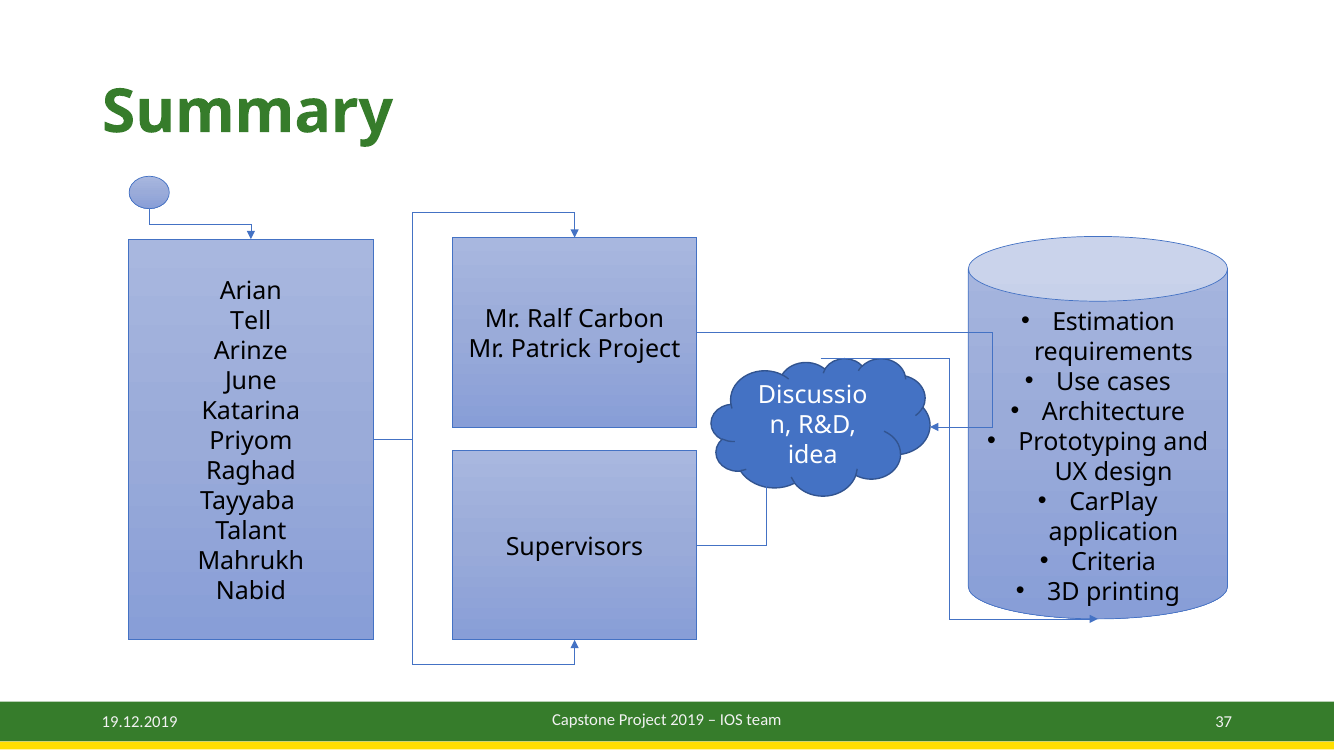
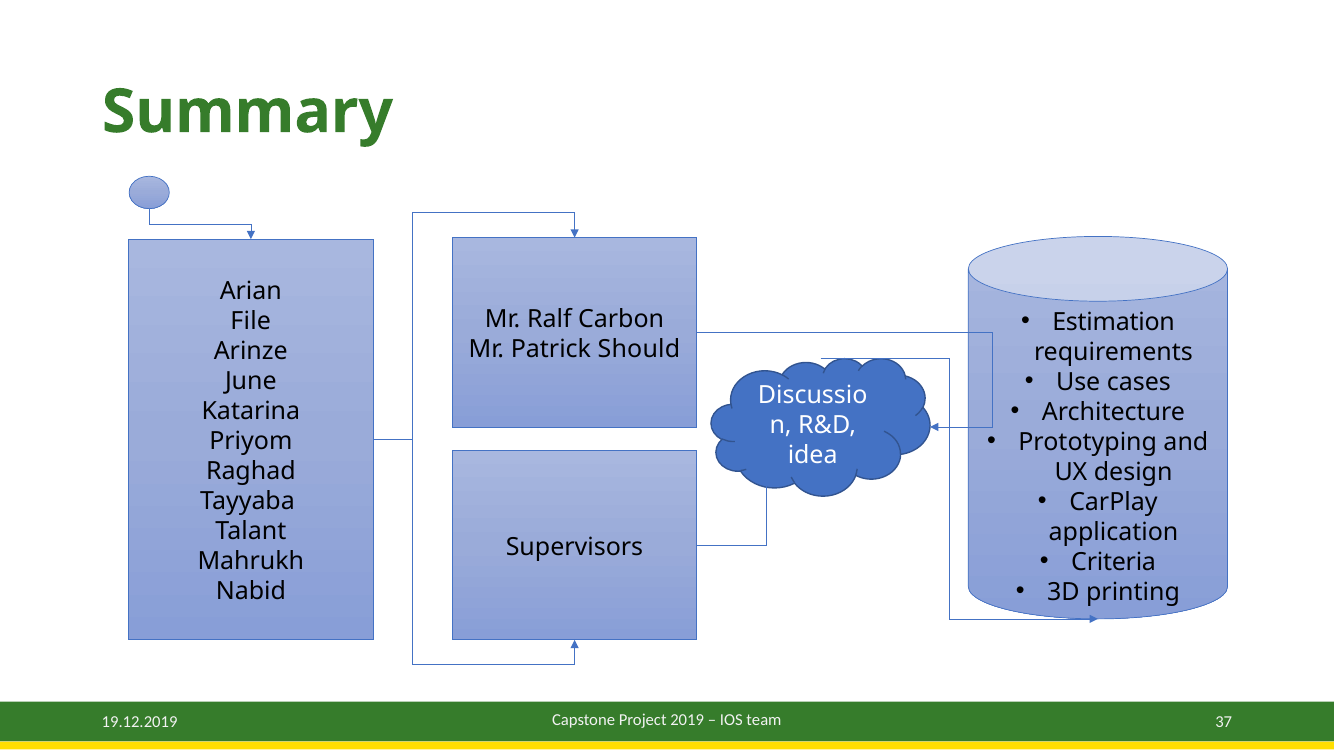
Tell: Tell -> File
Patrick Project: Project -> Should
